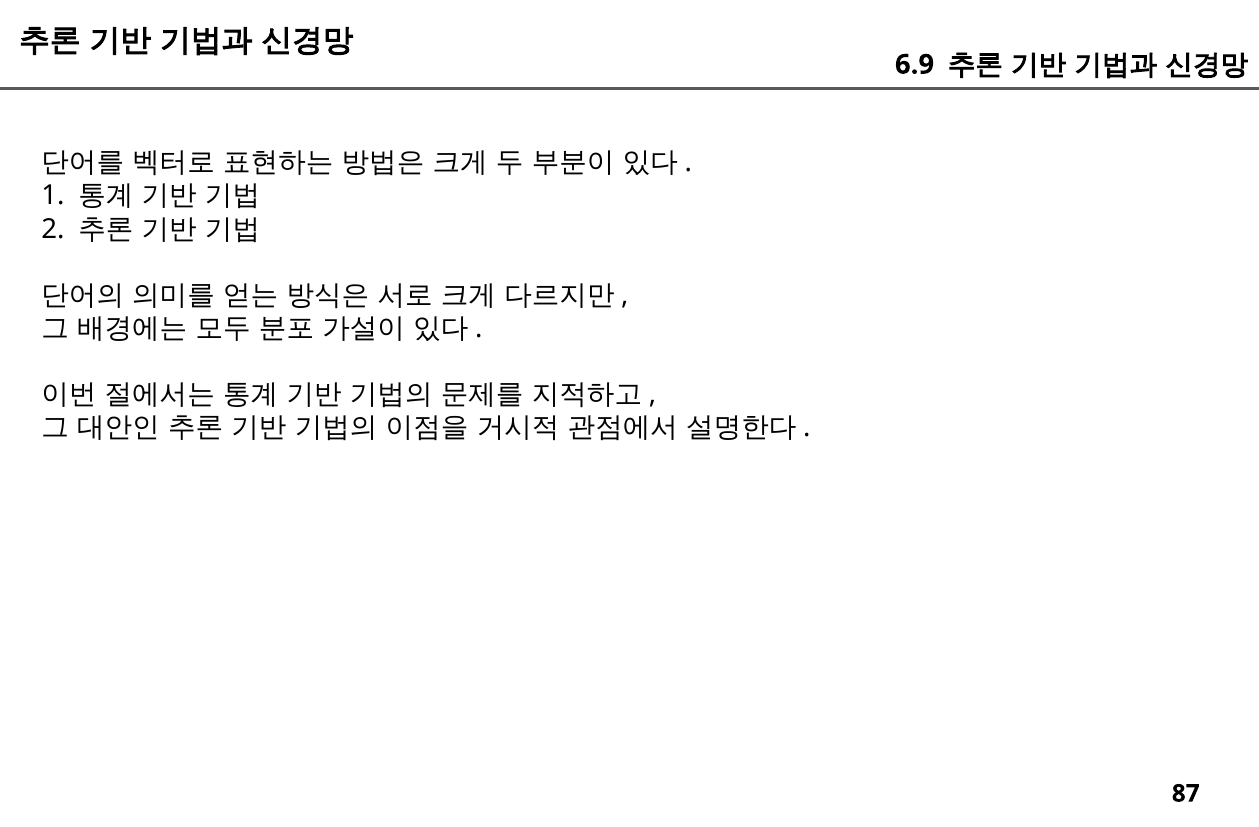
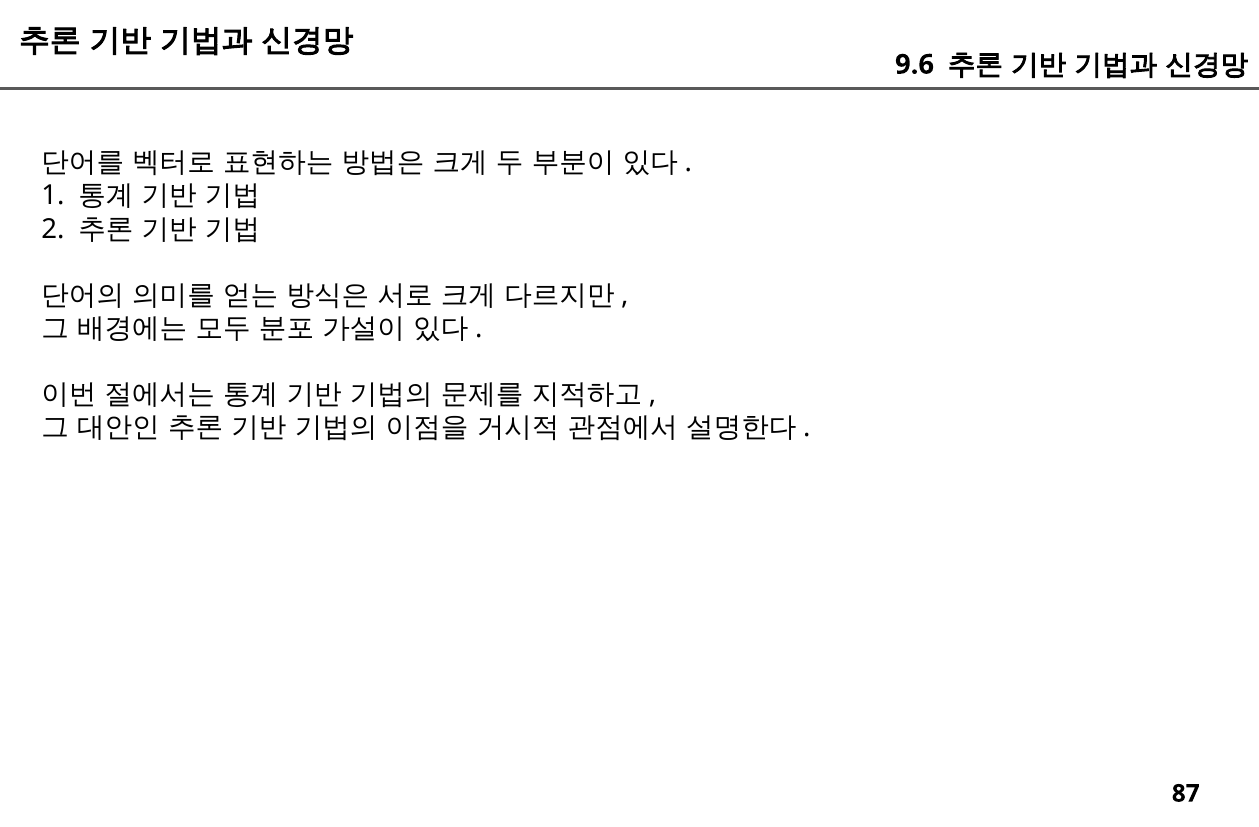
6.9: 6.9 -> 9.6
